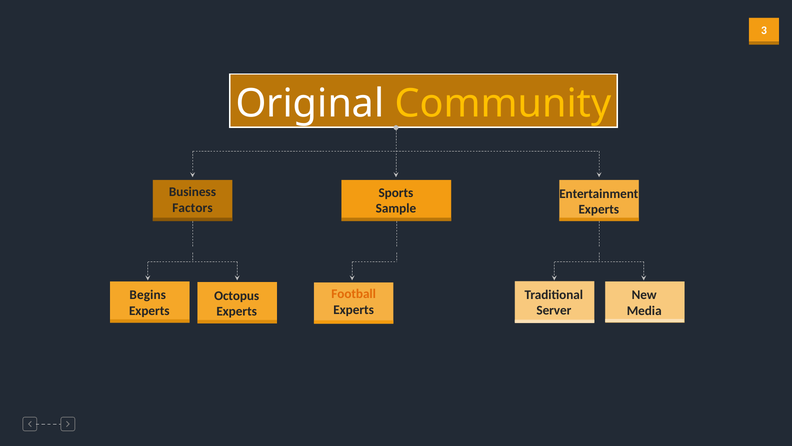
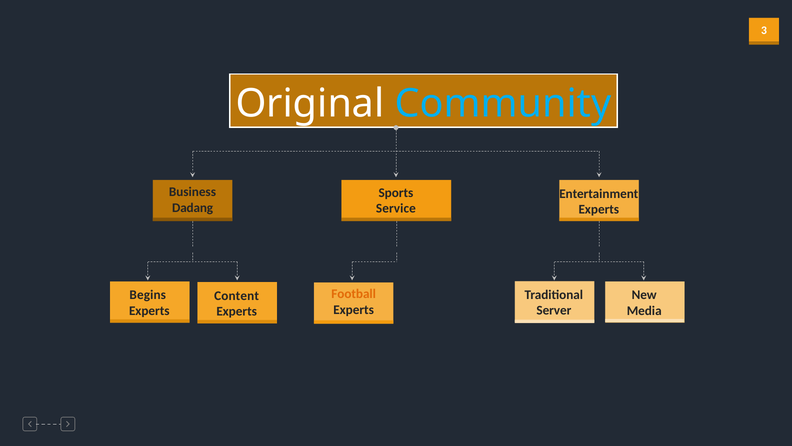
Community colour: yellow -> light blue
Factors: Factors -> Dadang
Sample: Sample -> Service
Octopus: Octopus -> Content
